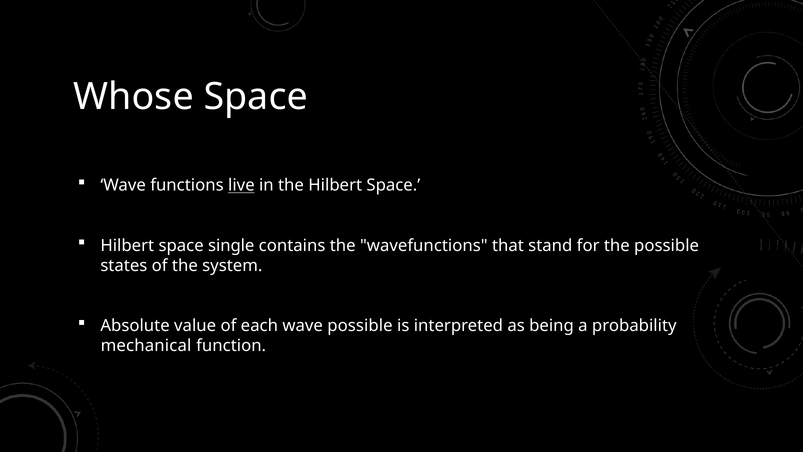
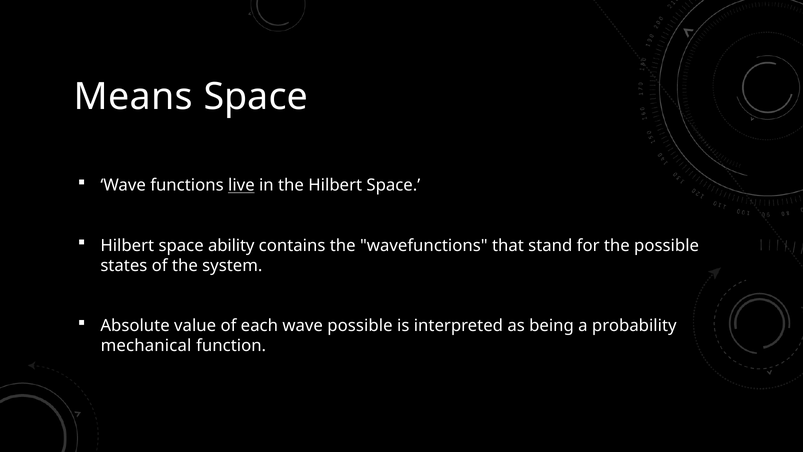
Whose: Whose -> Means
single: single -> ability
